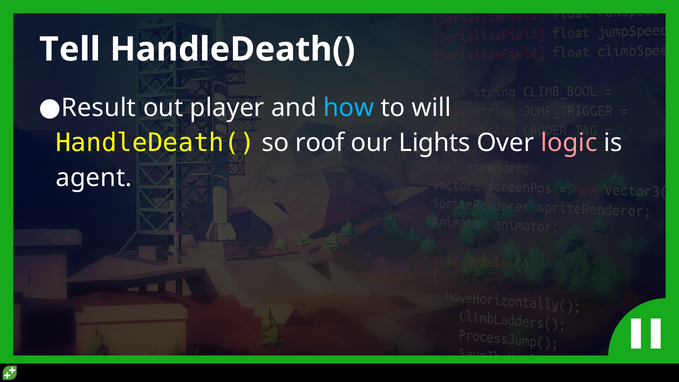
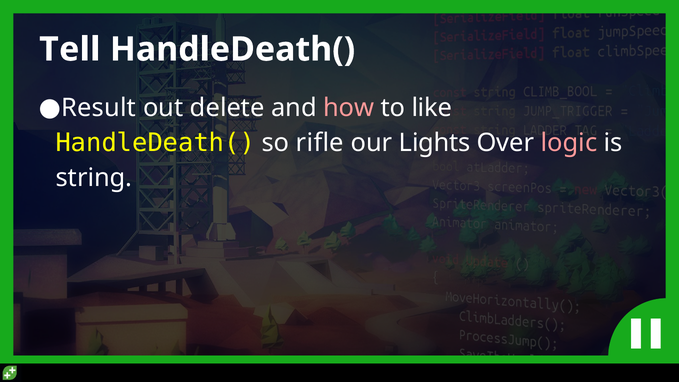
player: player -> delete
how colour: light blue -> pink
will: will -> like
roof: roof -> rifle
agent: agent -> string
